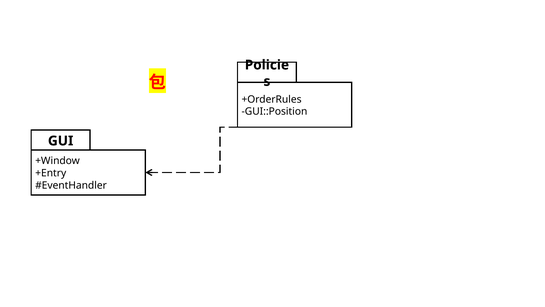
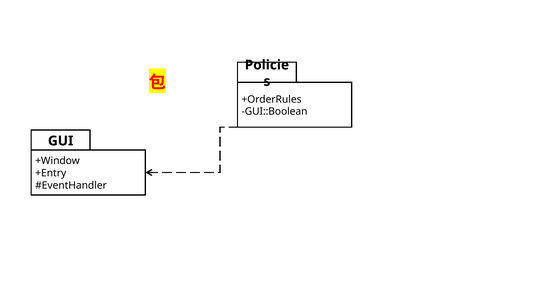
GUI::Position: GUI::Position -> GUI::Boolean
